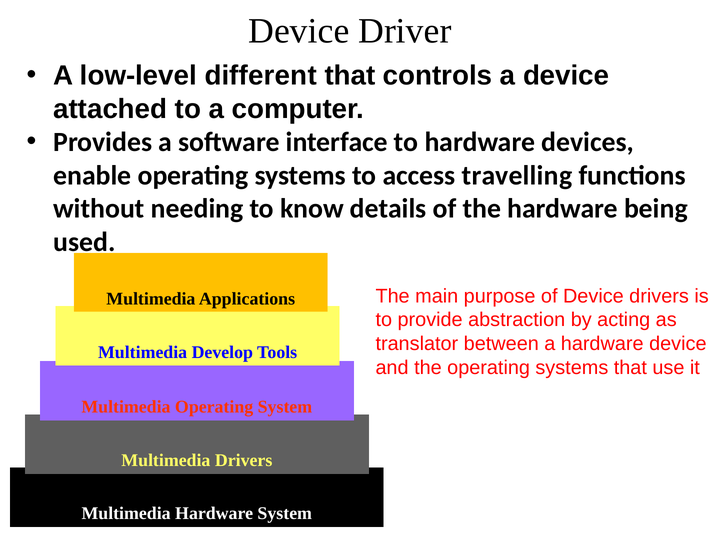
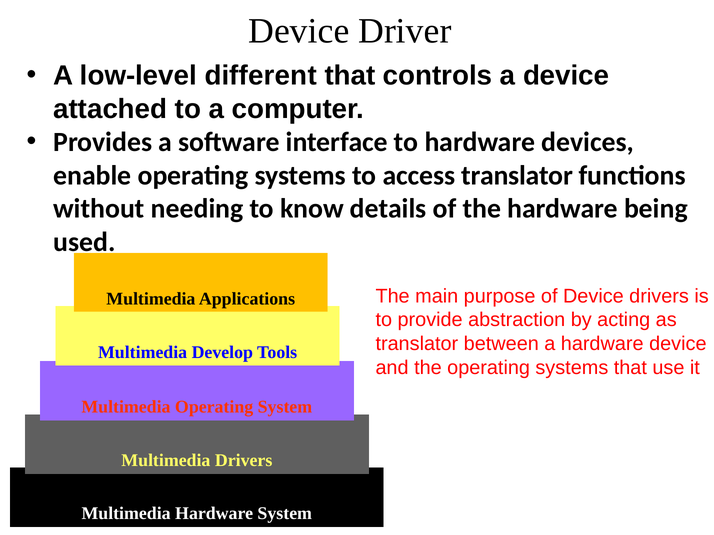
access travelling: travelling -> translator
